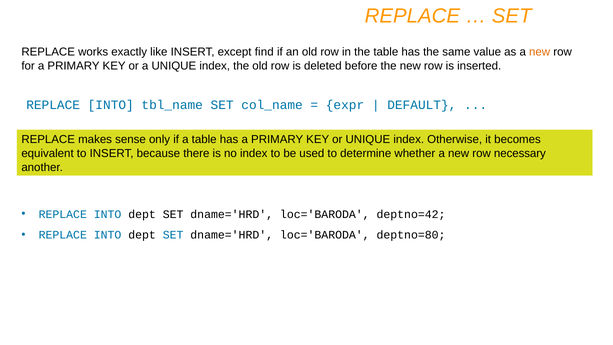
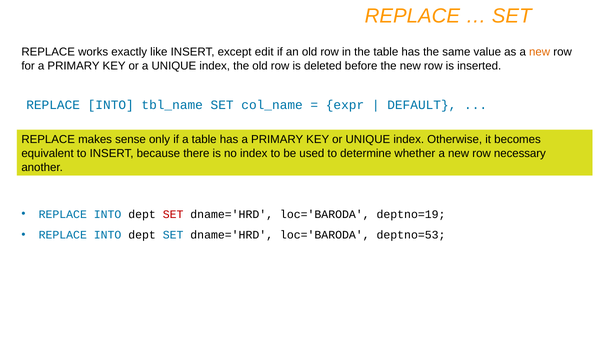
find: find -> edit
SET at (173, 214) colour: black -> red
deptno=42: deptno=42 -> deptno=19
deptno=80: deptno=80 -> deptno=53
